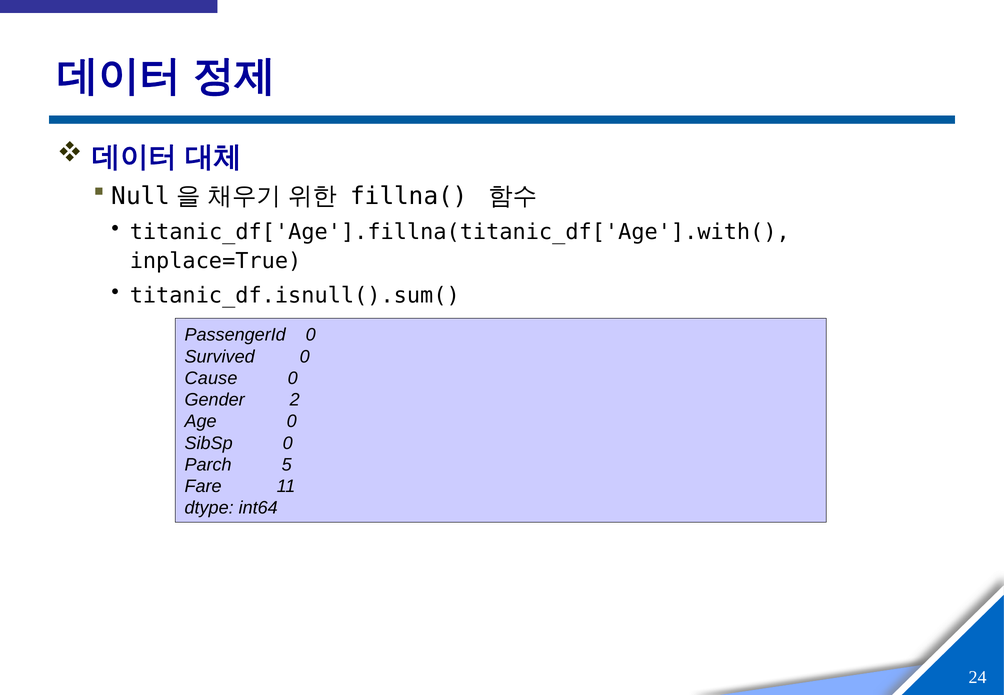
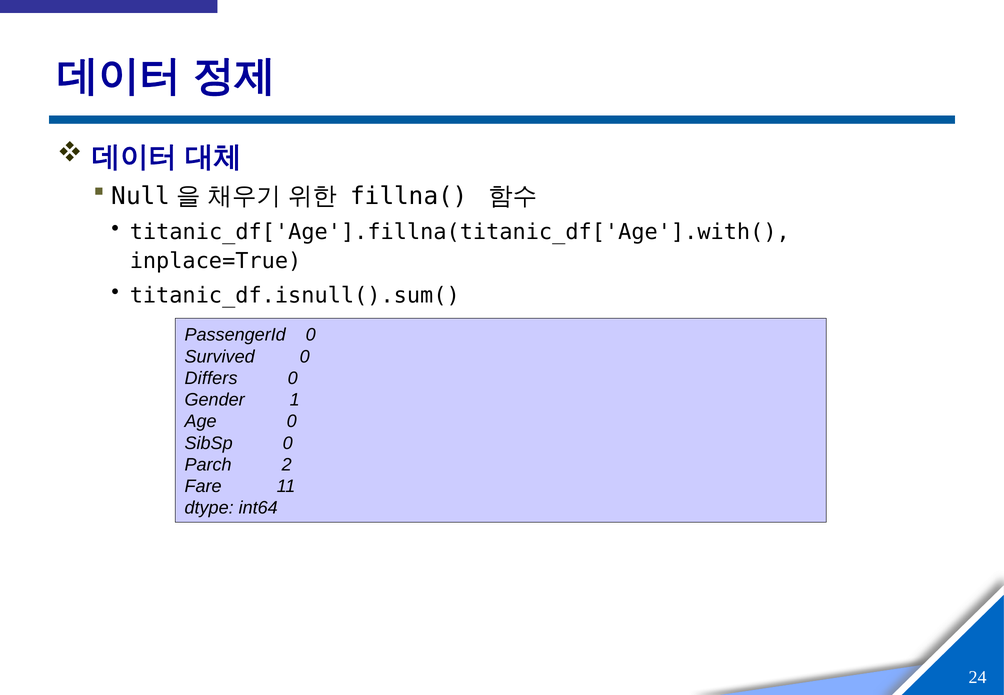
Cause: Cause -> Differs
2: 2 -> 1
5: 5 -> 2
